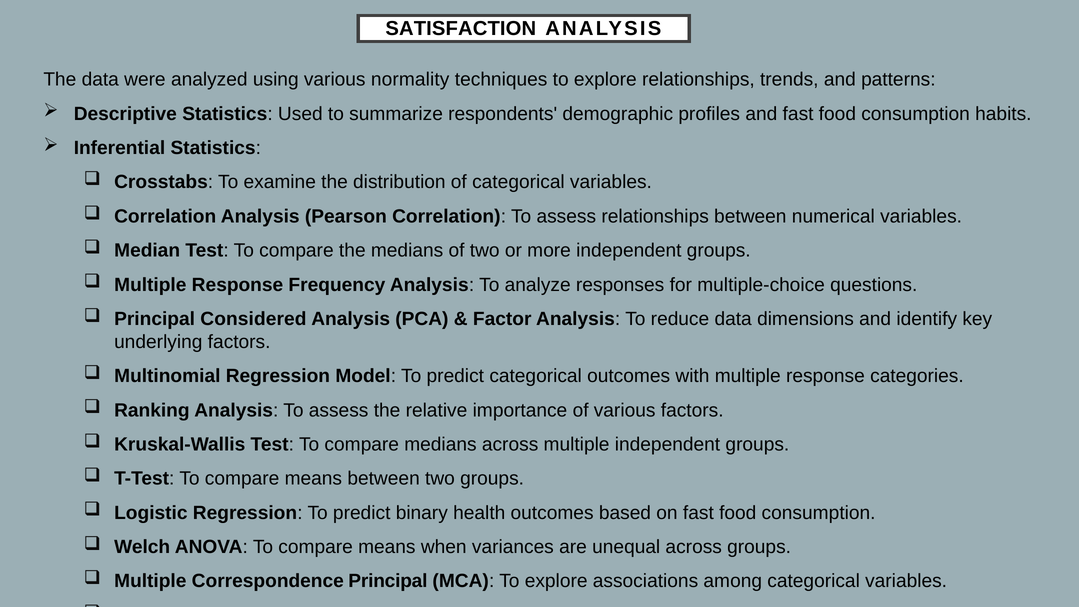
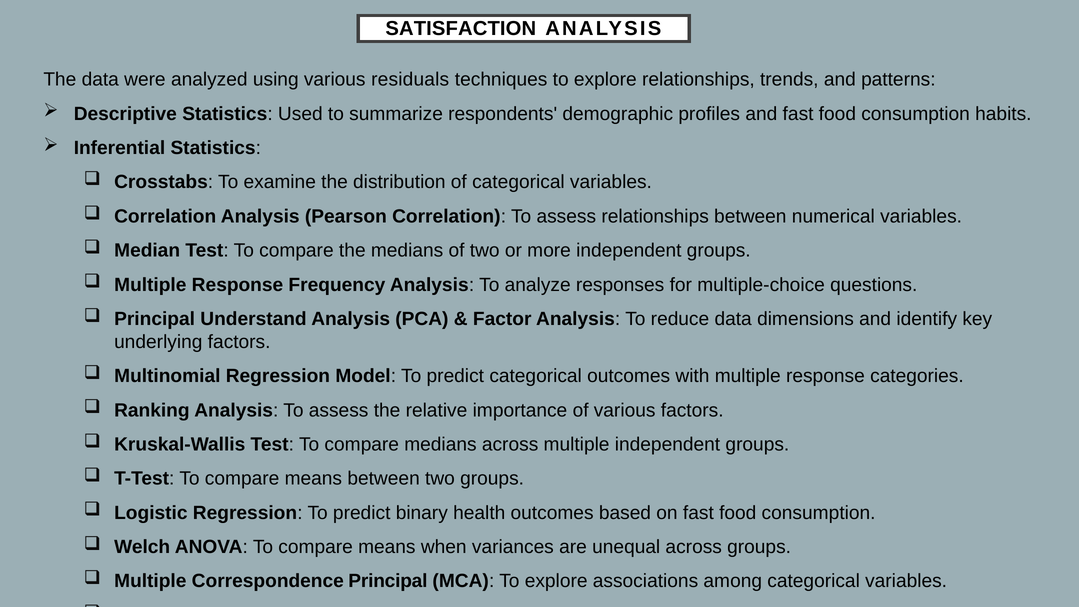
normality: normality -> residuals
Considered: Considered -> Understand
